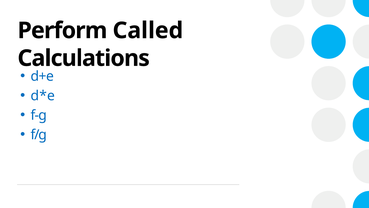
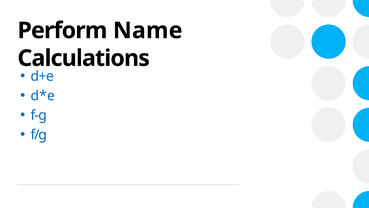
Called: Called -> Name
